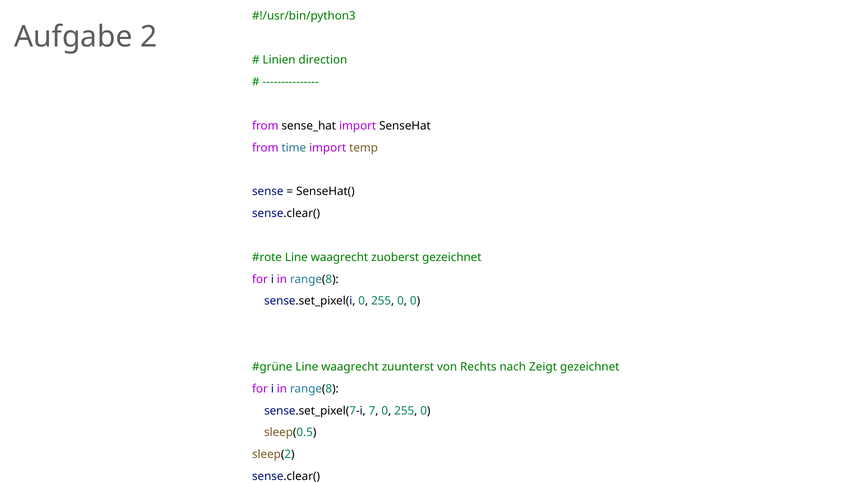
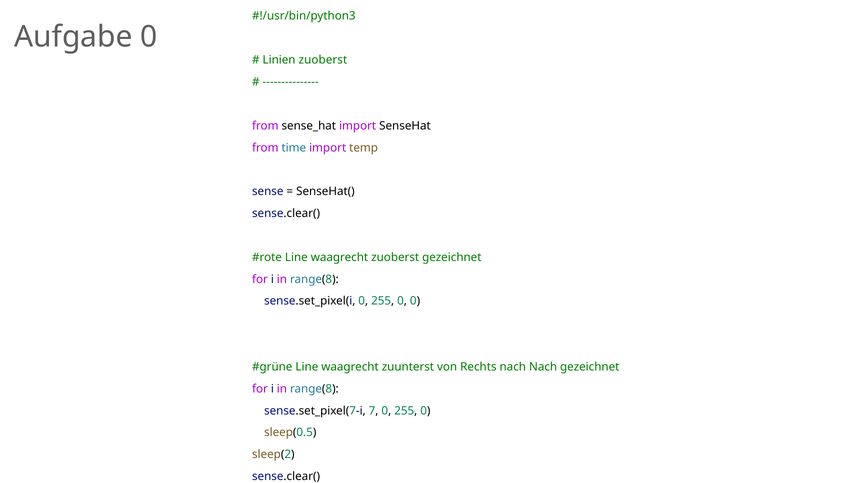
Aufgabe 2: 2 -> 0
Linien direction: direction -> zuoberst
nach Zeigt: Zeigt -> Nach
